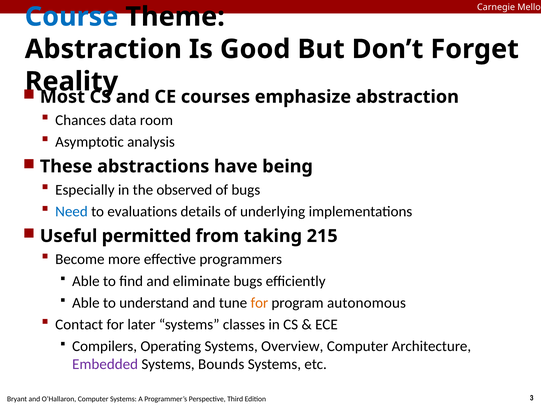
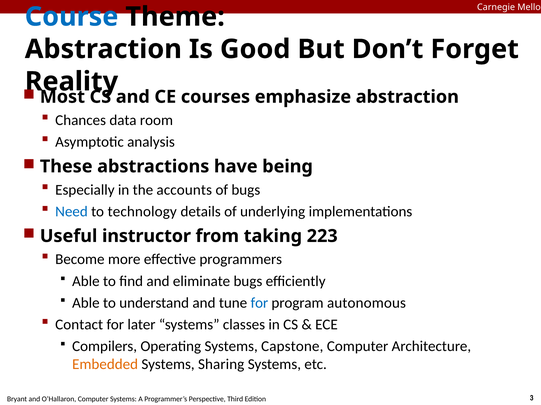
observed: observed -> accounts
evaluations: evaluations -> technology
permitted: permitted -> instructor
215: 215 -> 223
for at (259, 303) colour: orange -> blue
Overview: Overview -> Capstone
Embedded colour: purple -> orange
Bounds: Bounds -> Sharing
